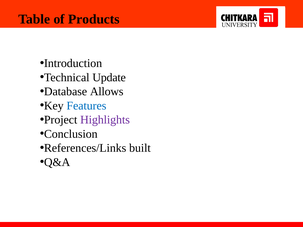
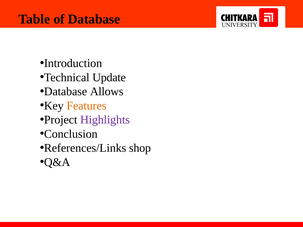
of Products: Products -> Database
Features colour: blue -> orange
built: built -> shop
